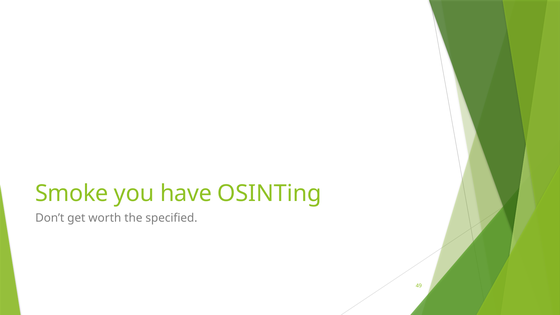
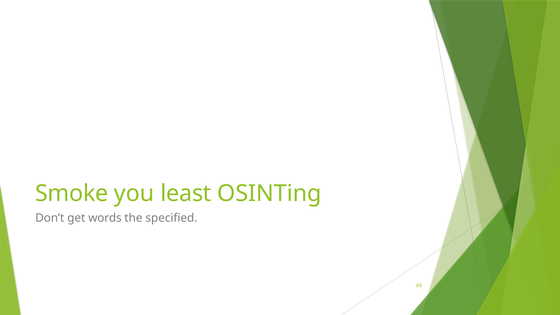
have: have -> least
worth: worth -> words
